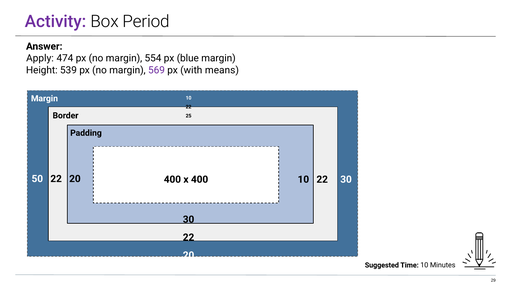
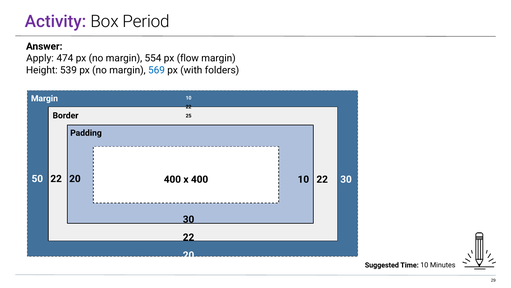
blue: blue -> flow
569 colour: purple -> blue
means: means -> folders
